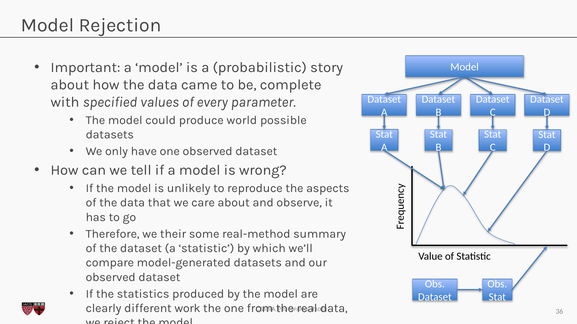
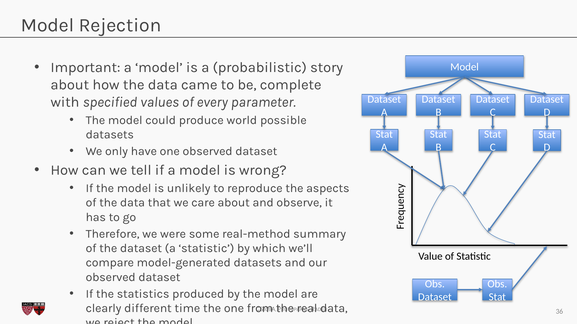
their: their -> were
work: work -> time
